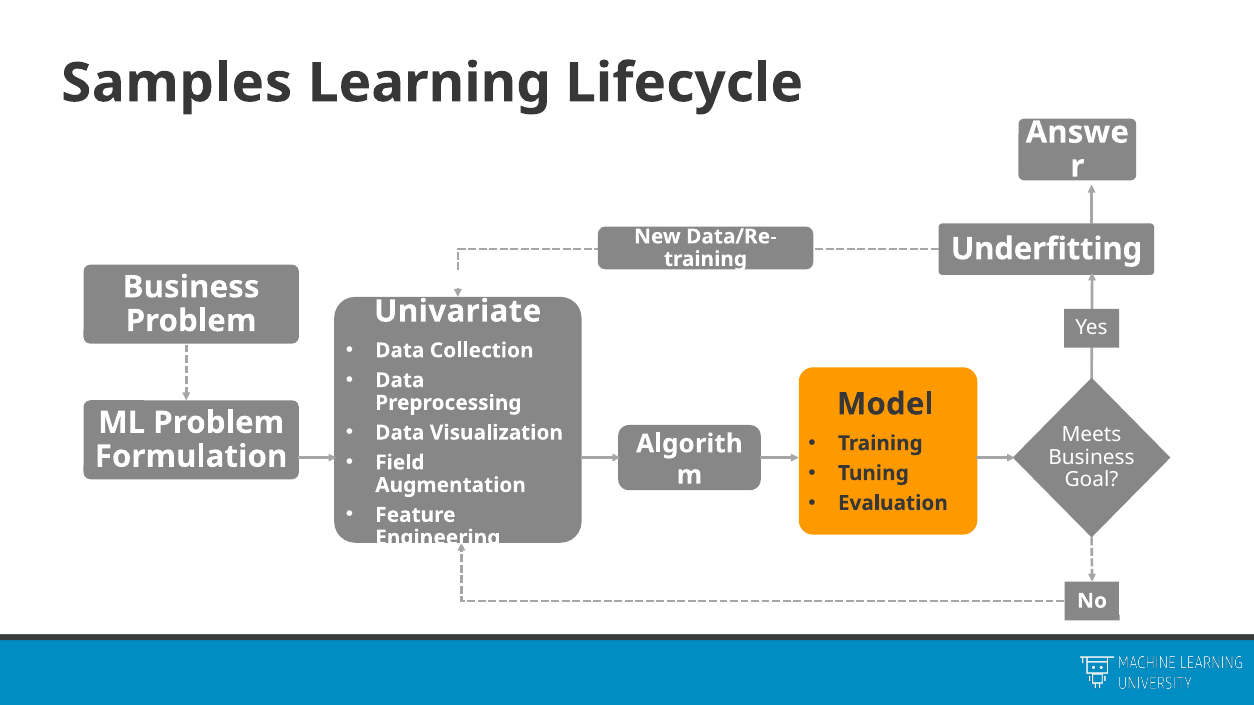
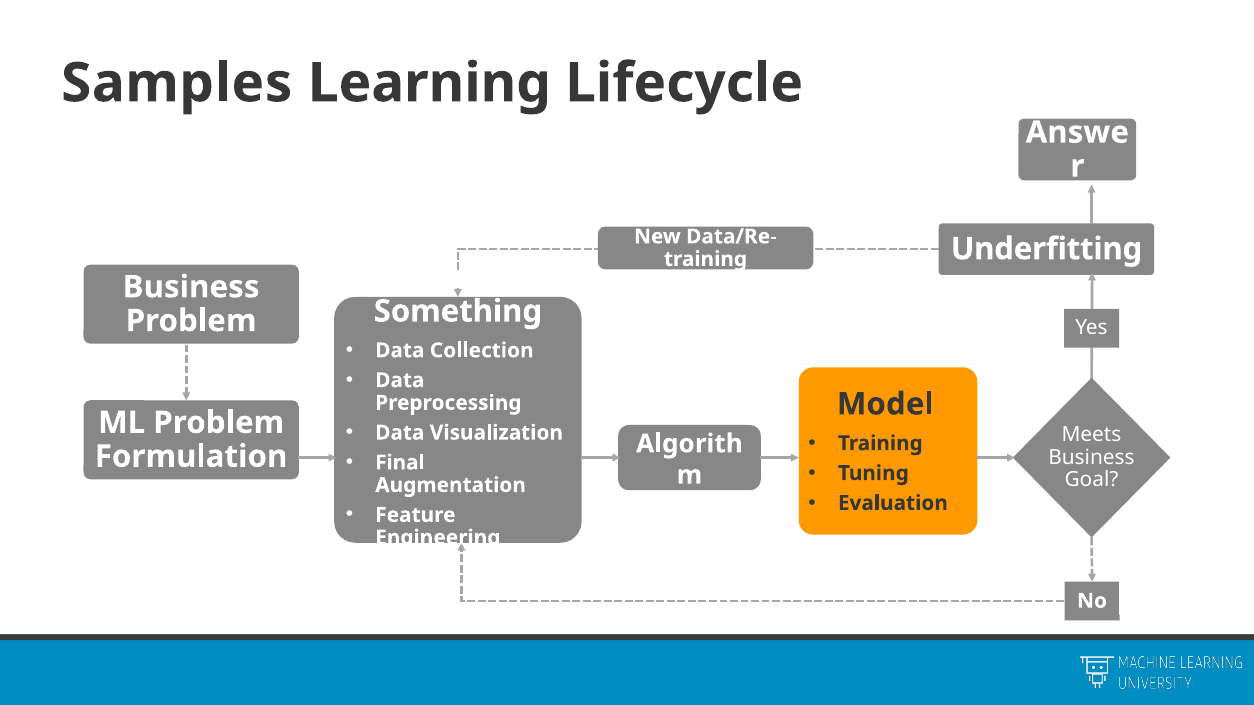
Univariate: Univariate -> Something
Field: Field -> Final
